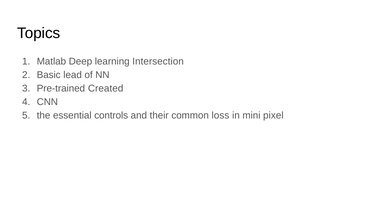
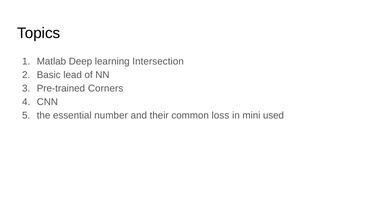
Created: Created -> Corners
controls: controls -> number
pixel: pixel -> used
